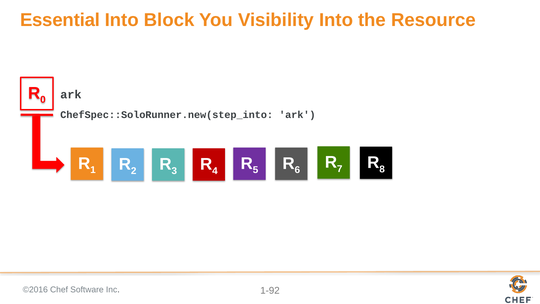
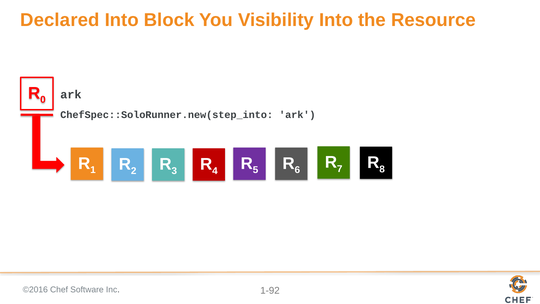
Essential: Essential -> Declared
